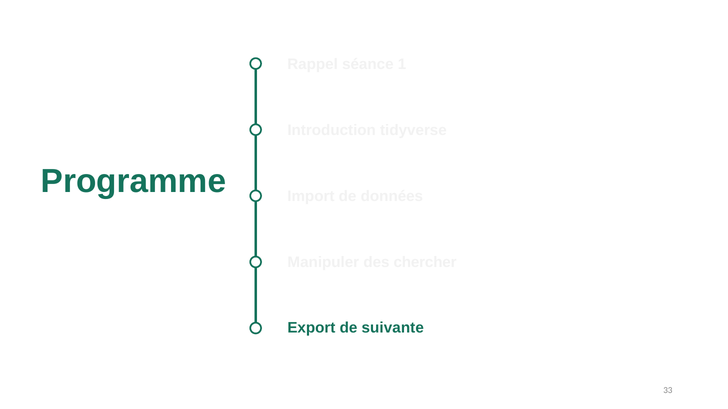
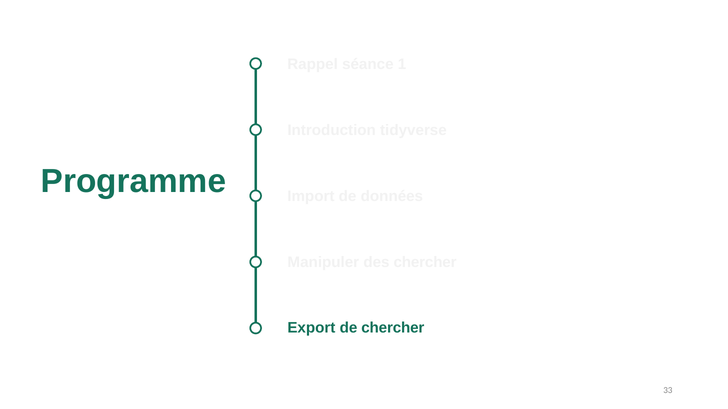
de suivante: suivante -> chercher
